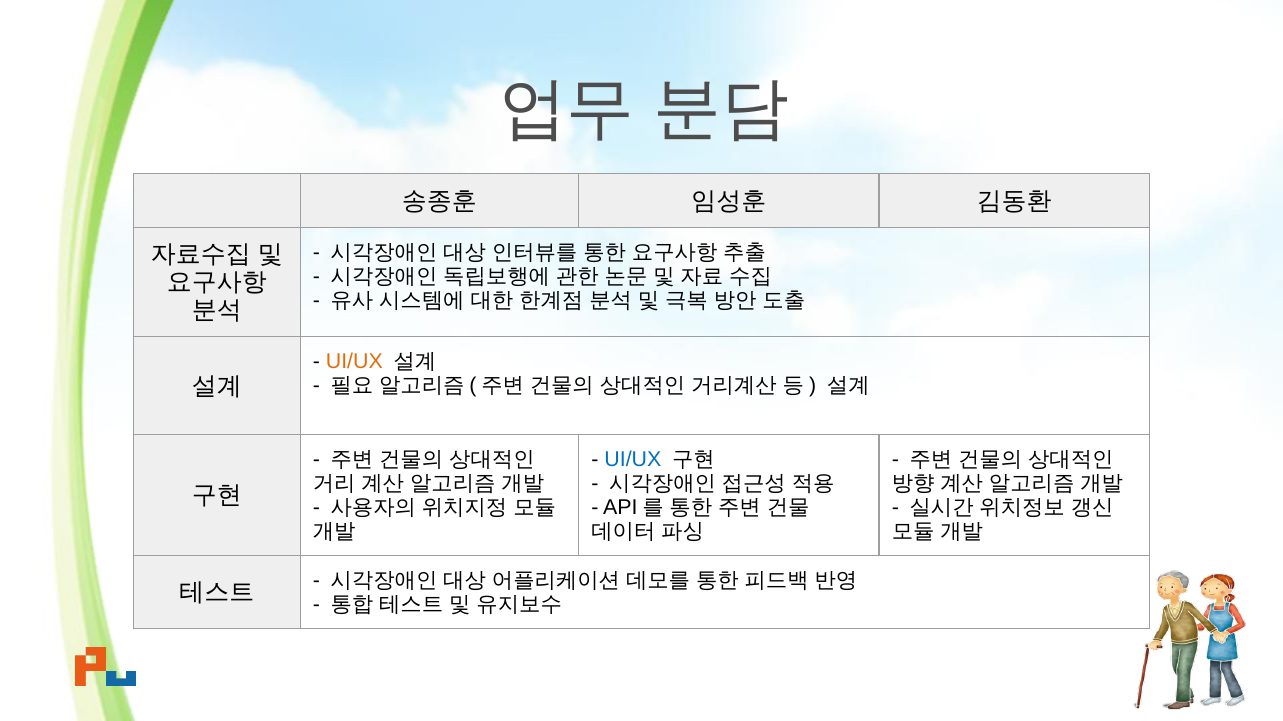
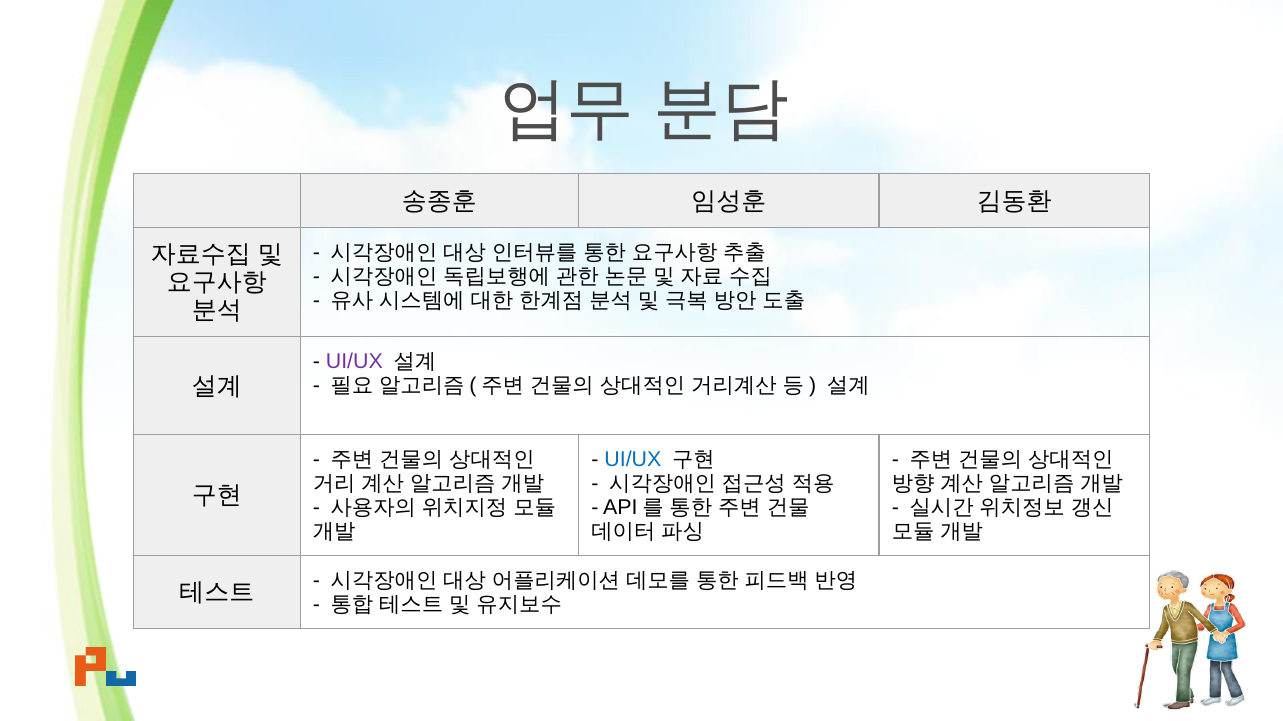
UI/UX at (354, 362) colour: orange -> purple
